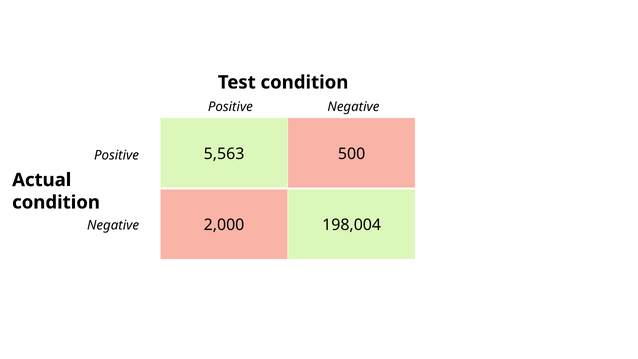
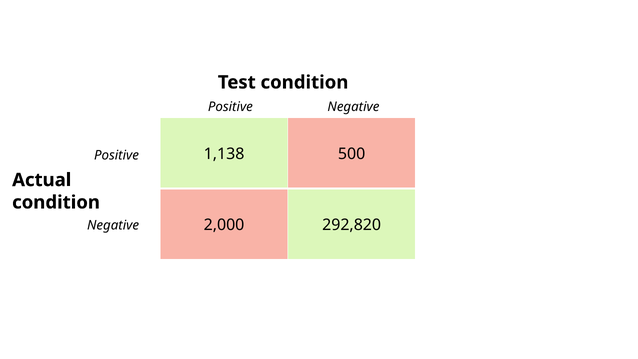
5,563: 5,563 -> 1,138
198,004: 198,004 -> 292,820
